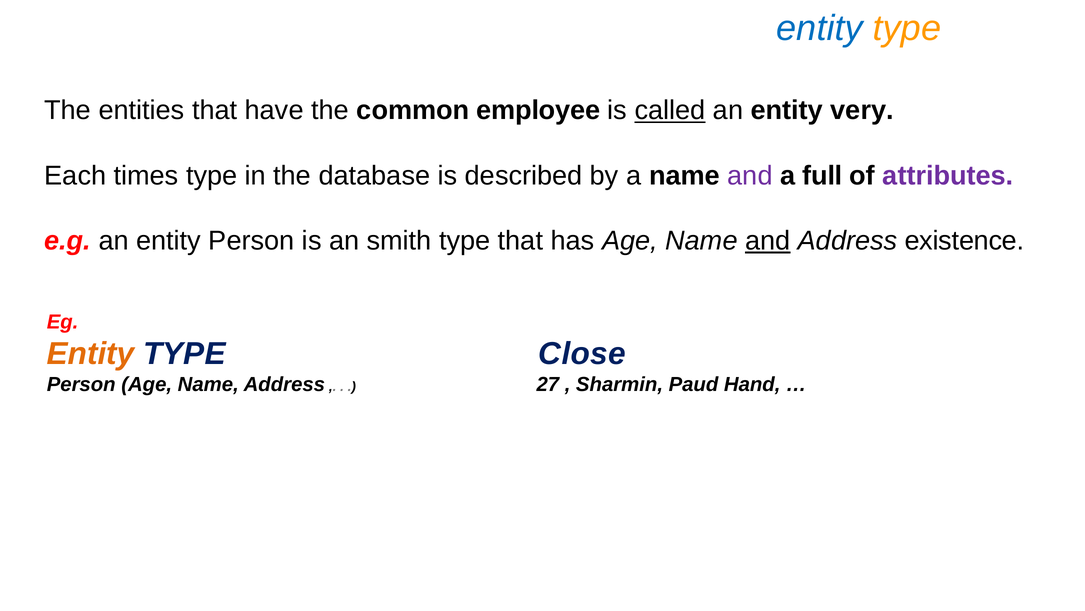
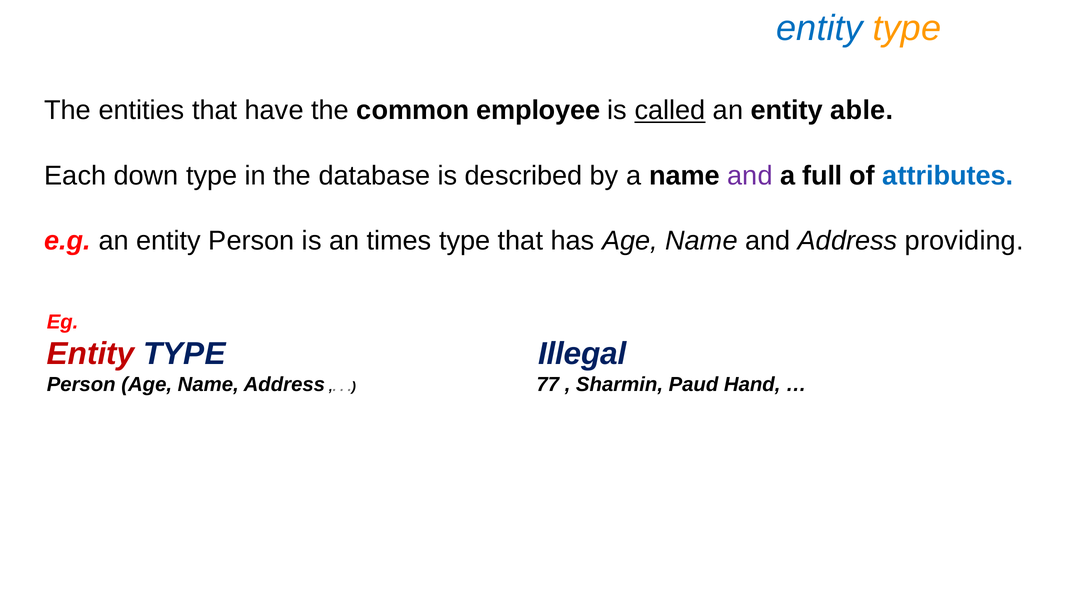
very: very -> able
times: times -> down
attributes colour: purple -> blue
smith: smith -> times
and at (768, 241) underline: present -> none
existence: existence -> providing
Entity at (91, 353) colour: orange -> red
Close: Close -> Illegal
27: 27 -> 77
